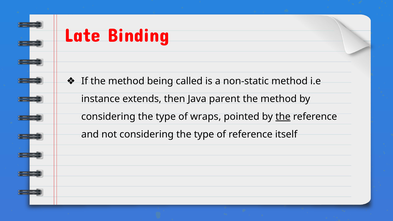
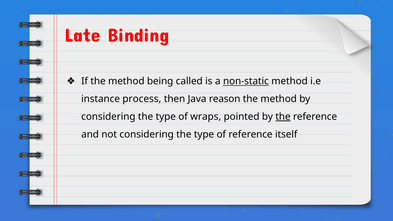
non-static underline: none -> present
extends: extends -> process
parent: parent -> reason
